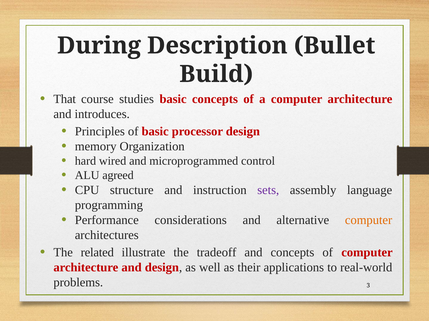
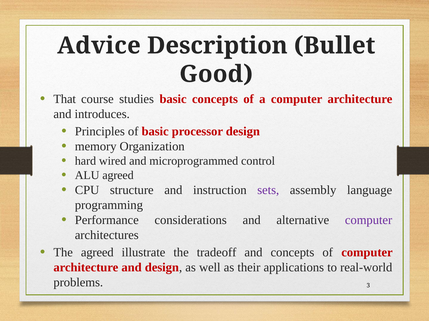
During: During -> Advice
Build: Build -> Good
computer at (369, 220) colour: orange -> purple
The related: related -> agreed
